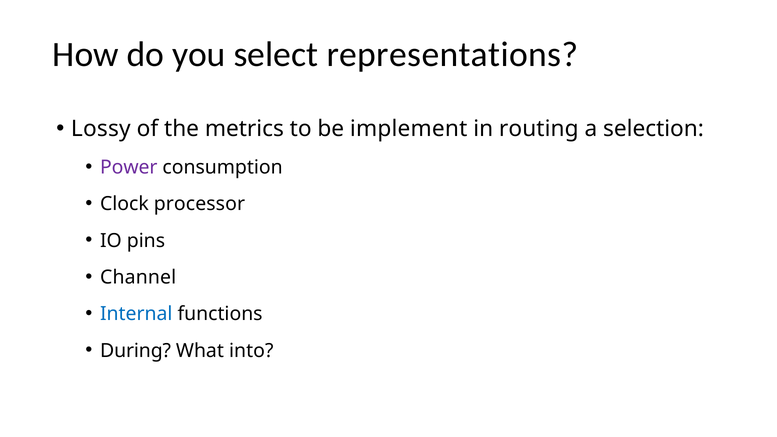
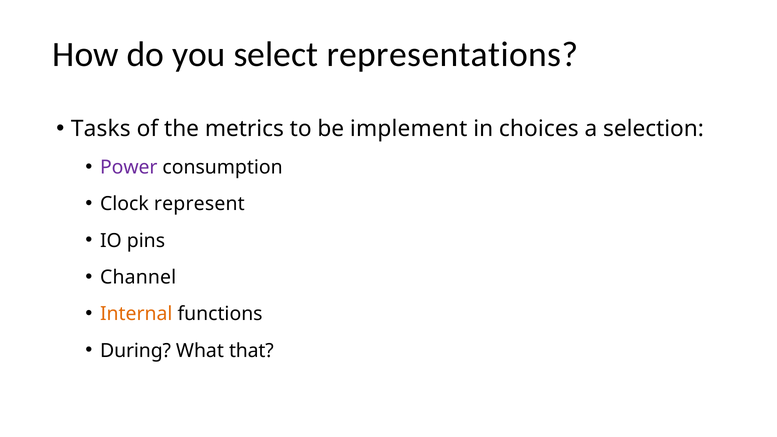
Lossy: Lossy -> Tasks
routing: routing -> choices
processor: processor -> represent
Internal colour: blue -> orange
into: into -> that
